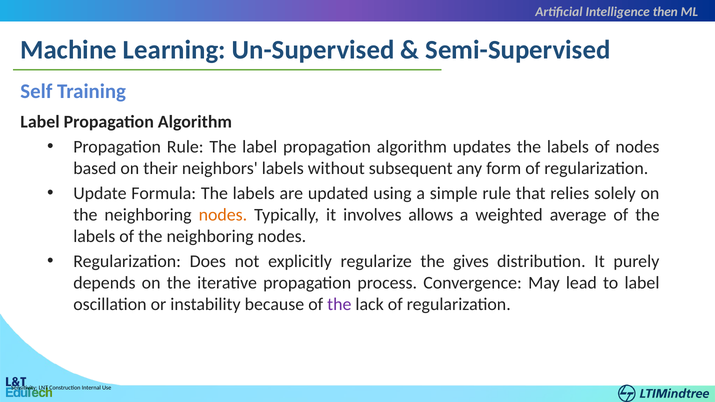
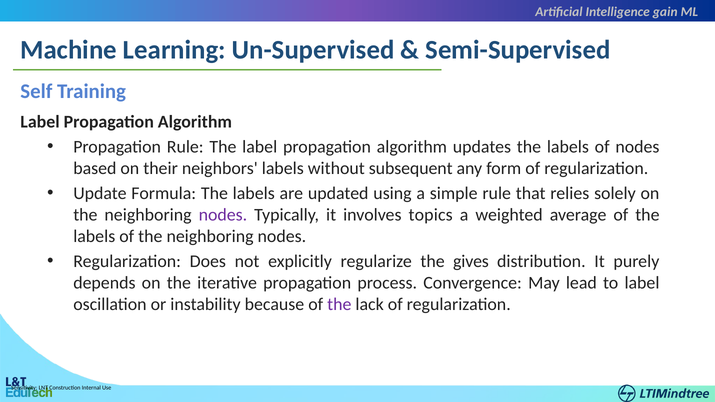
then: then -> gain
nodes at (223, 215) colour: orange -> purple
allows: allows -> topics
